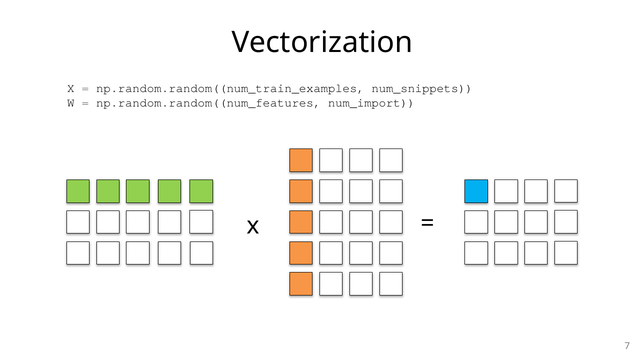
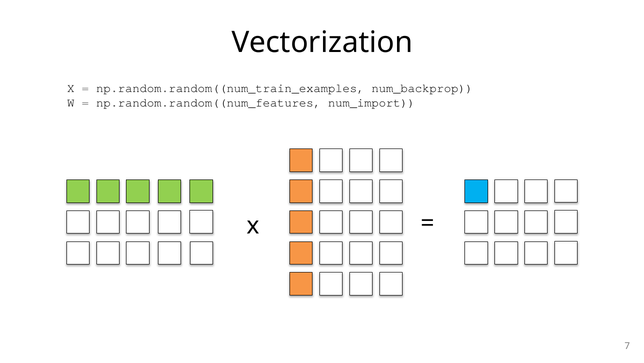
num_snippets: num_snippets -> num_backprop
